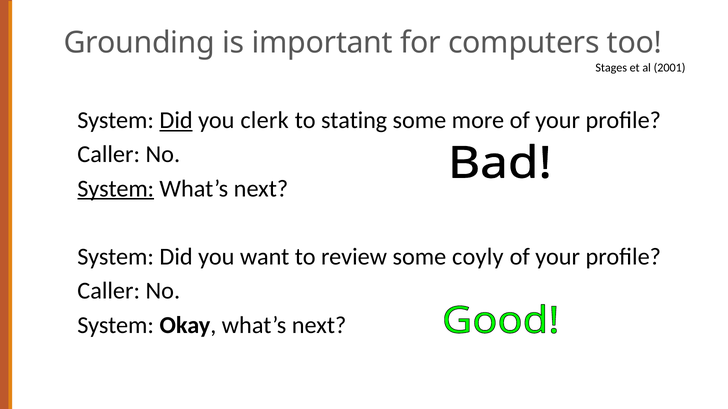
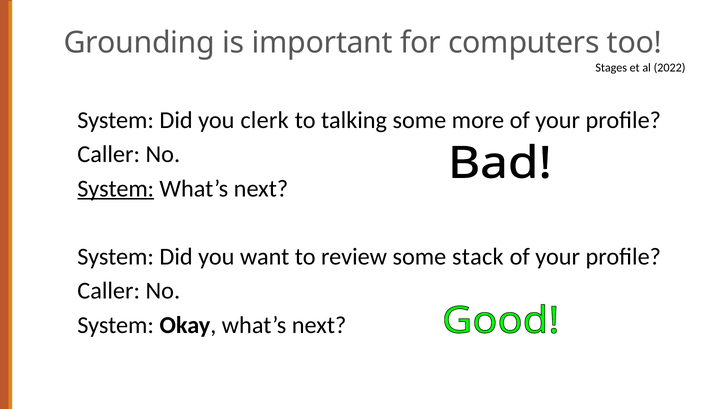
2001: 2001 -> 2022
Did at (176, 120) underline: present -> none
stating: stating -> talking
coyly: coyly -> stack
